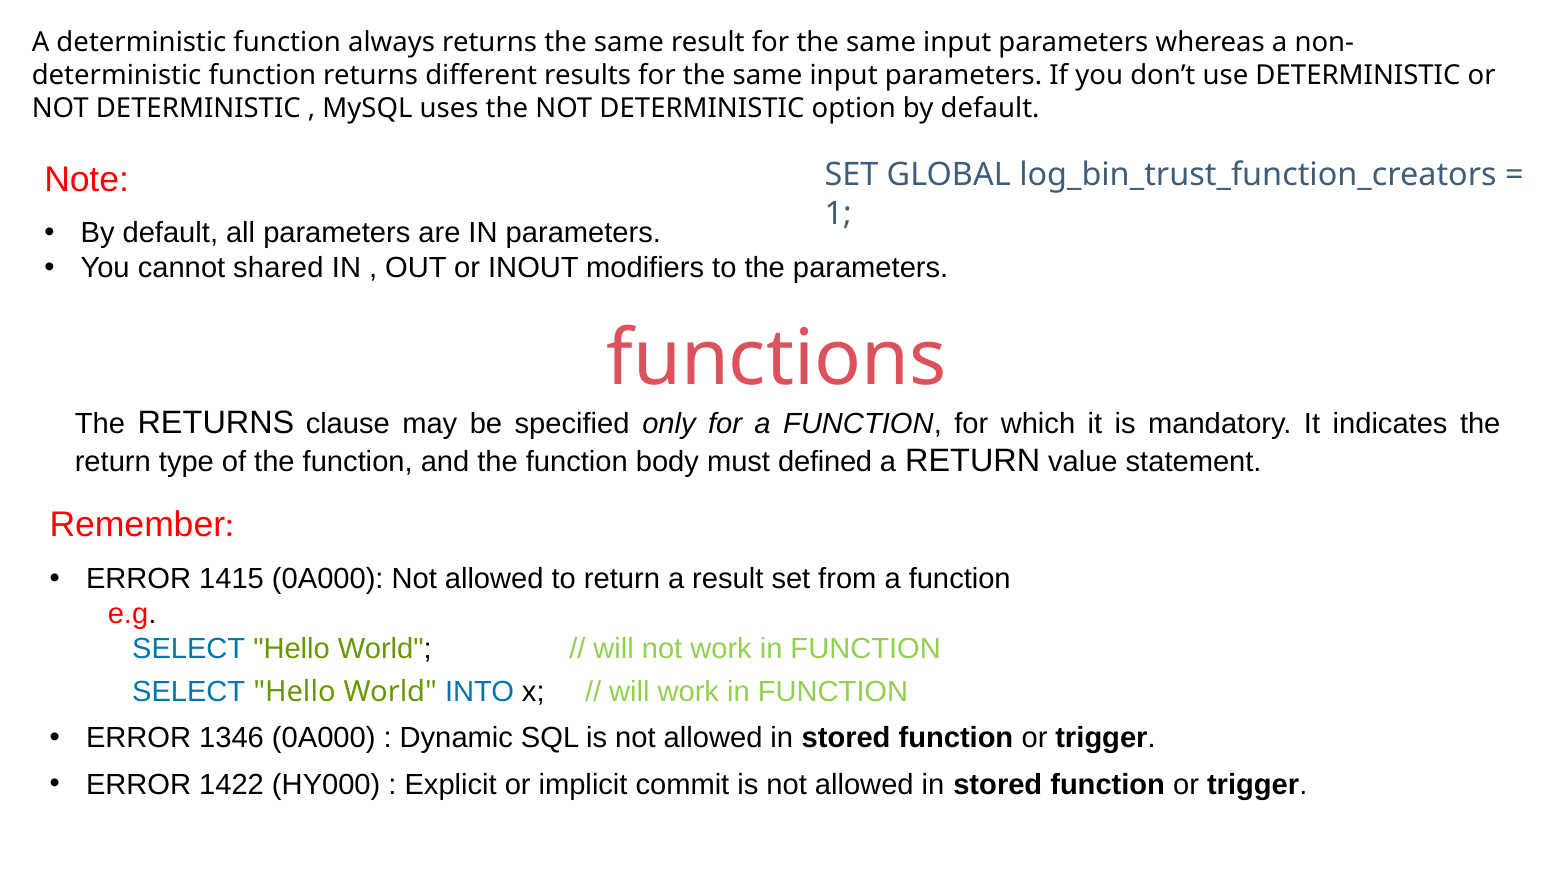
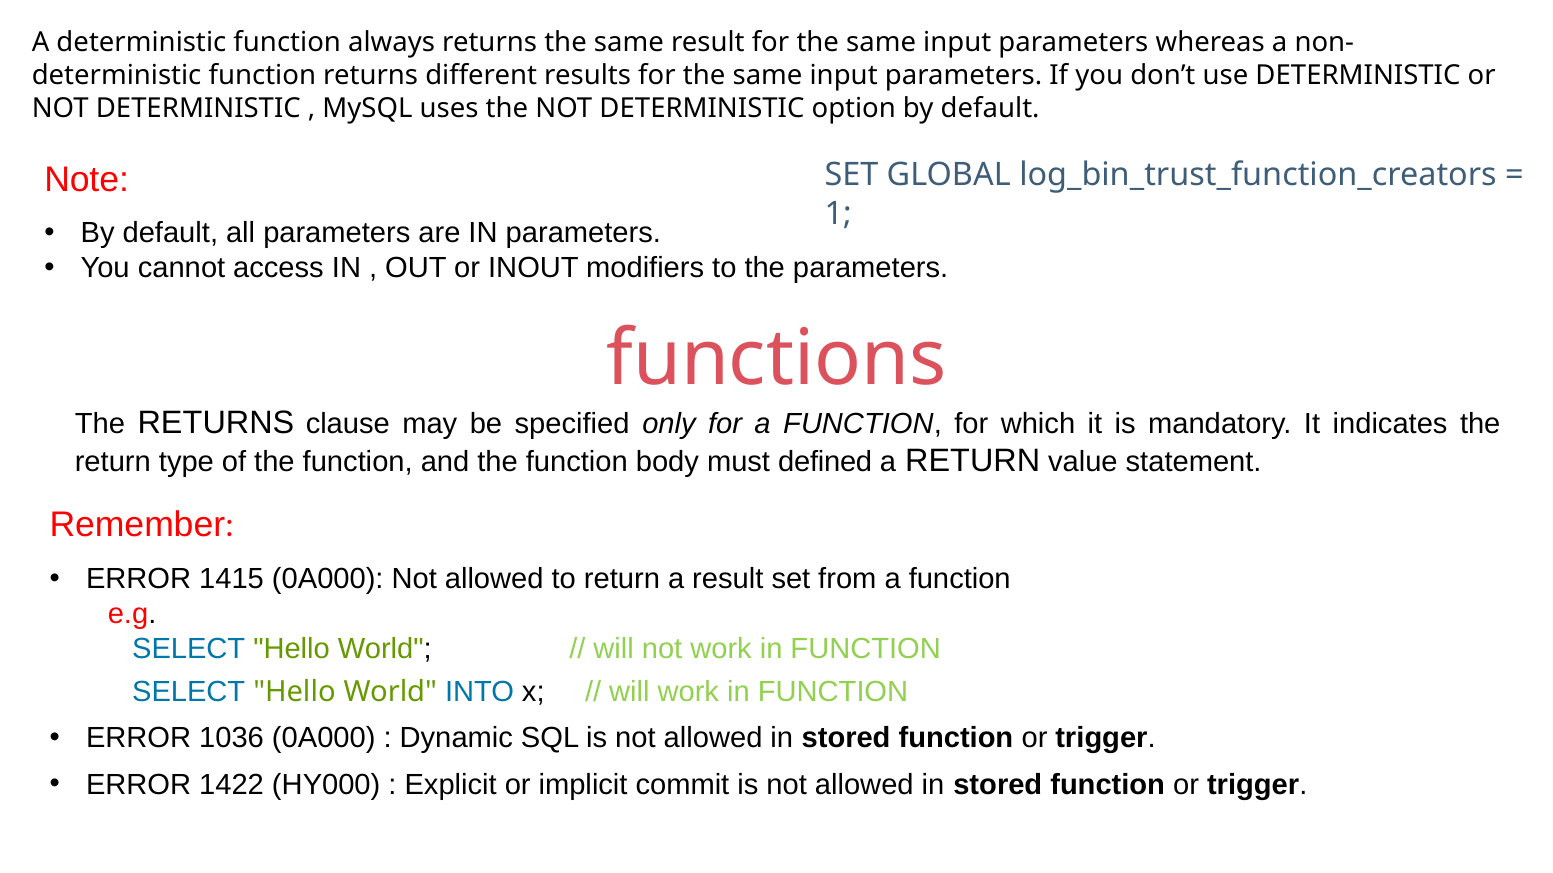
shared: shared -> access
1346: 1346 -> 1036
